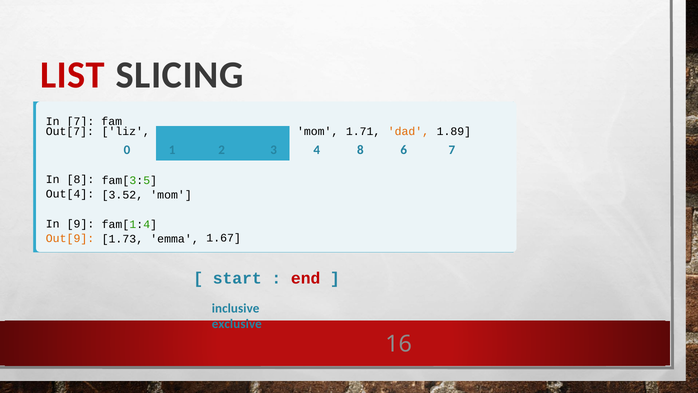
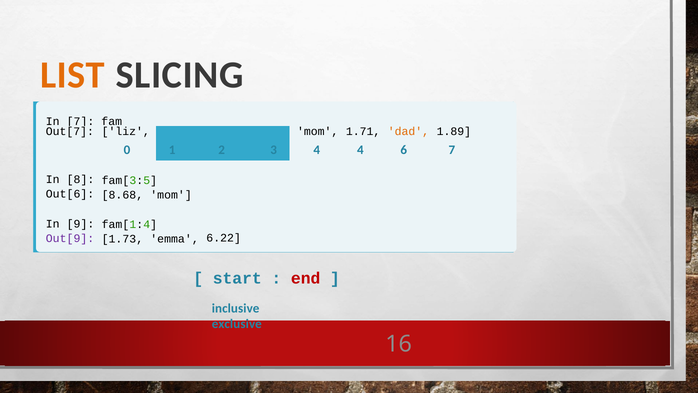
LIST colour: red -> orange
4 8: 8 -> 4
Out[4: Out[4 -> Out[6
3.52: 3.52 -> 8.68
1.67: 1.67 -> 6.22
Out[9 colour: orange -> purple
